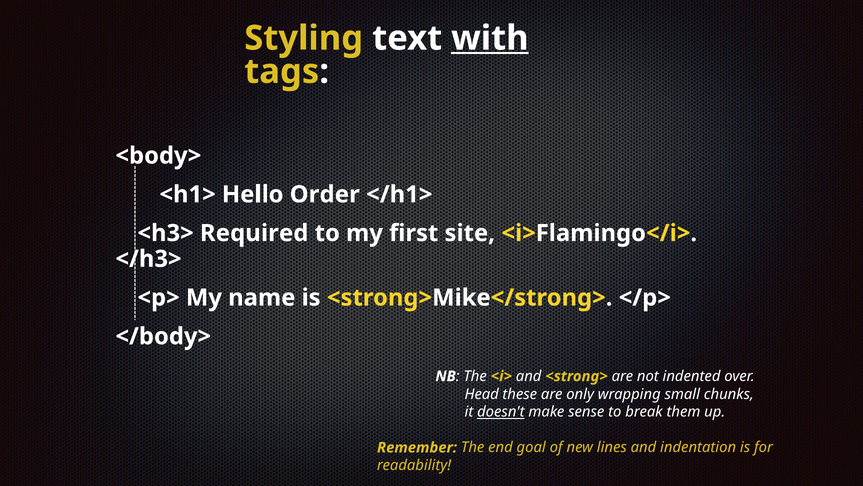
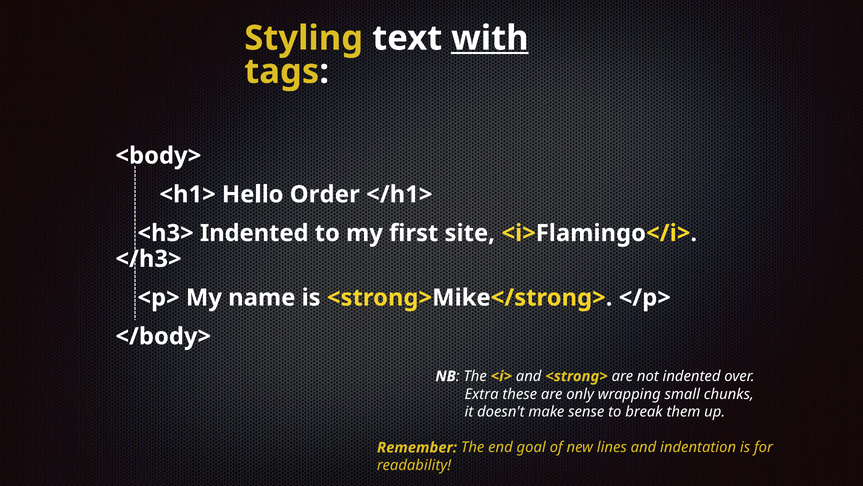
<h3> Required: Required -> Indented
Head: Head -> Extra
doesn't underline: present -> none
